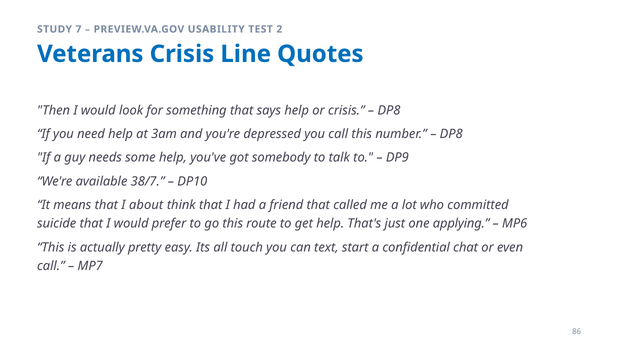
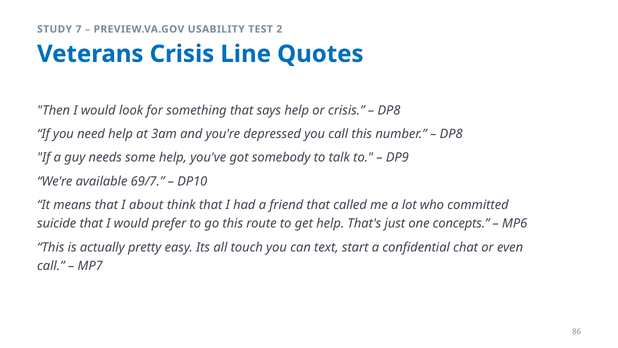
38/7: 38/7 -> 69/7
applying: applying -> concepts
